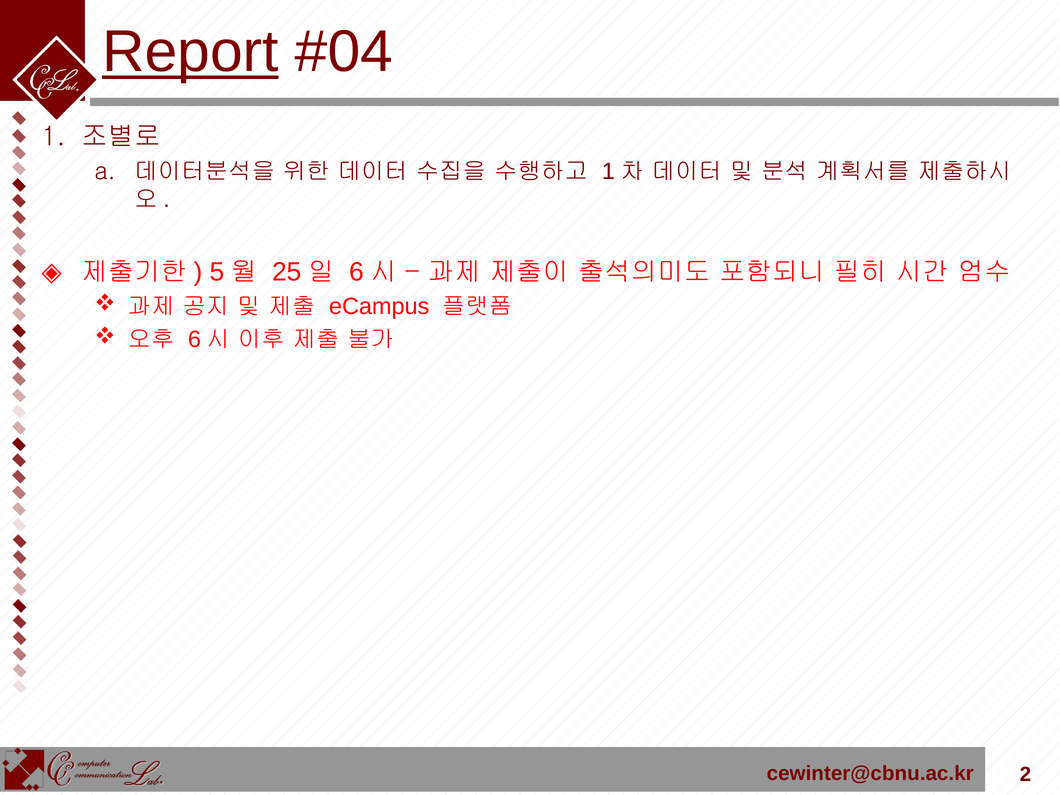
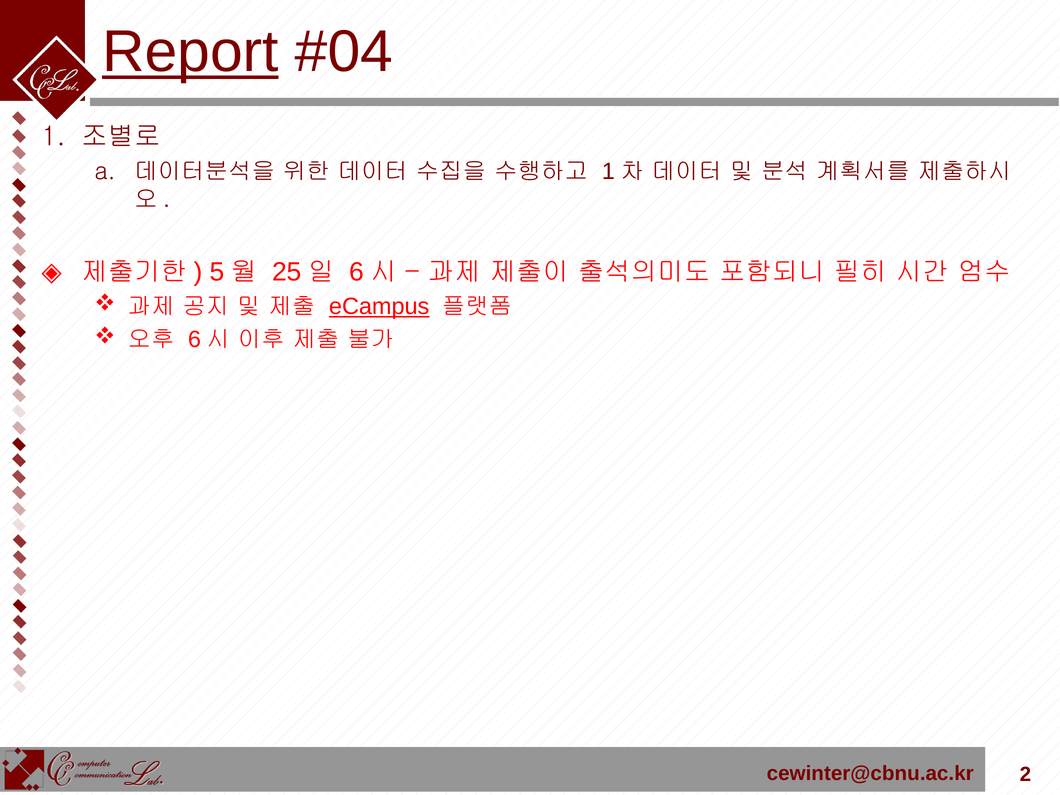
eCampus underline: none -> present
